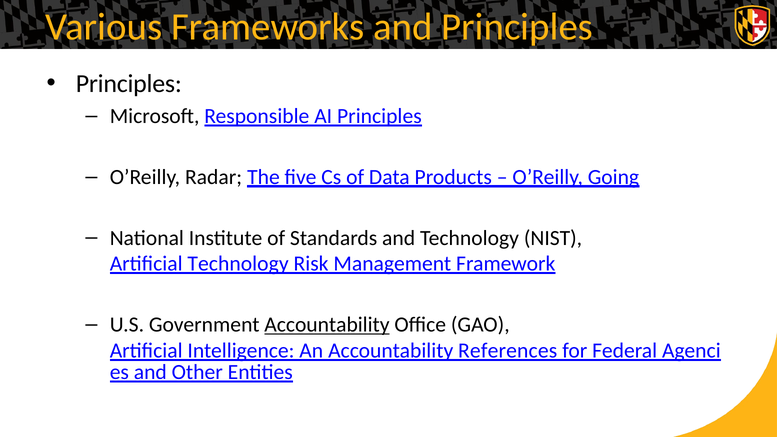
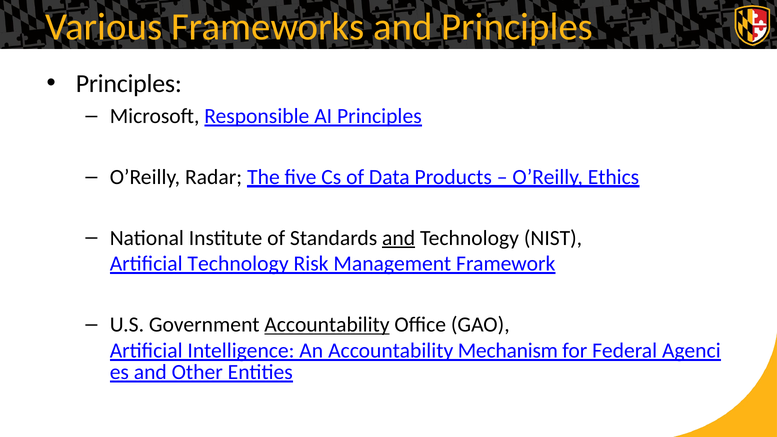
Going: Going -> Ethics
and at (399, 238) underline: none -> present
References: References -> Mechanism
